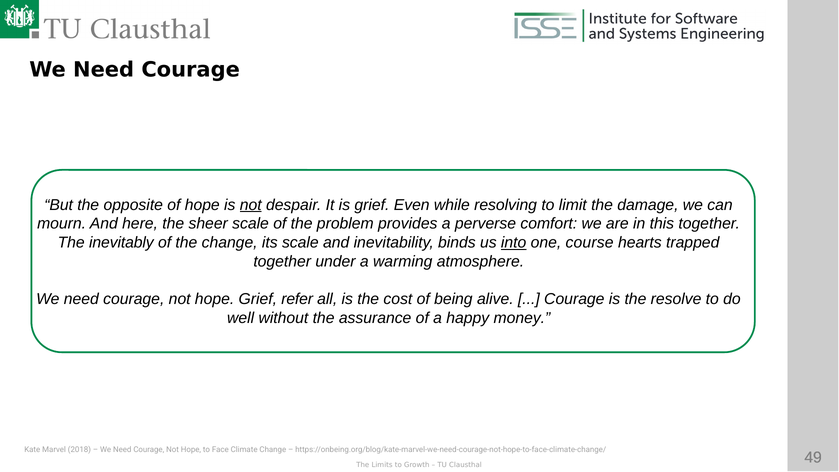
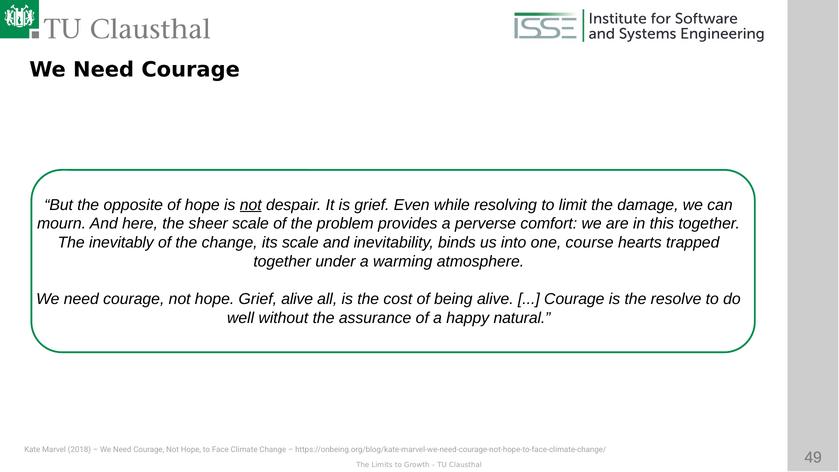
into underline: present -> none
Grief refer: refer -> alive
money: money -> natural
